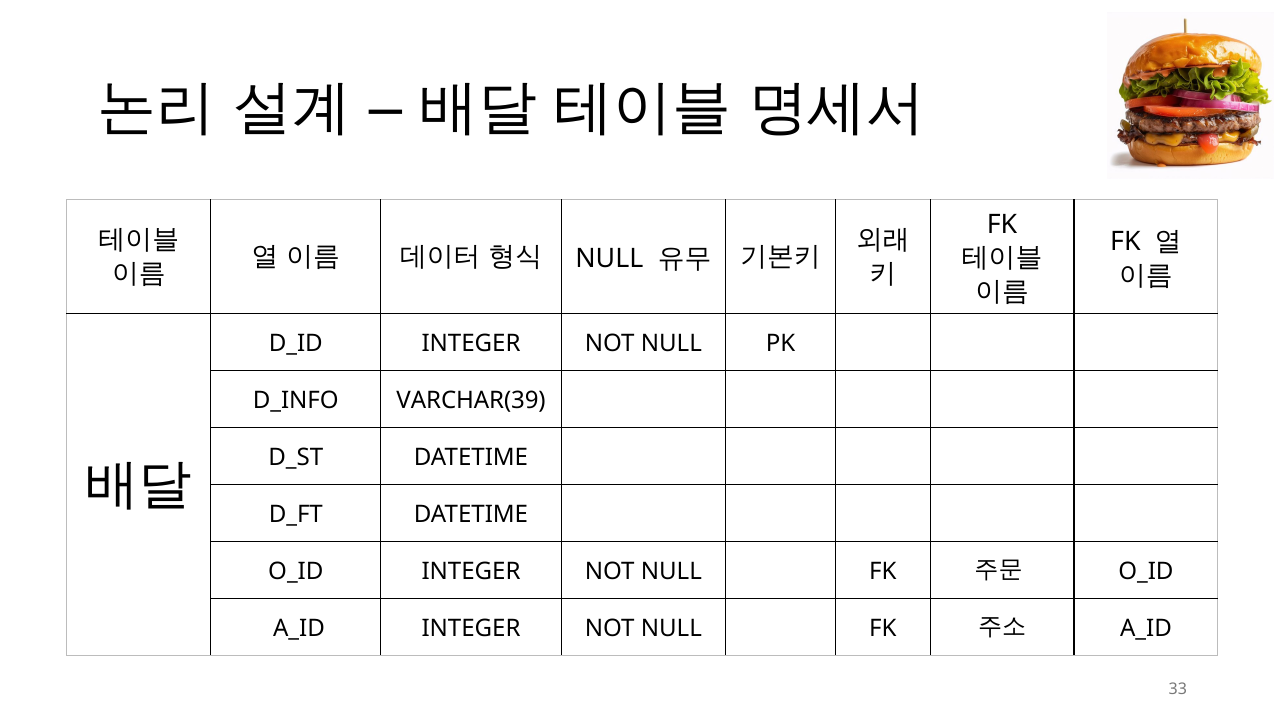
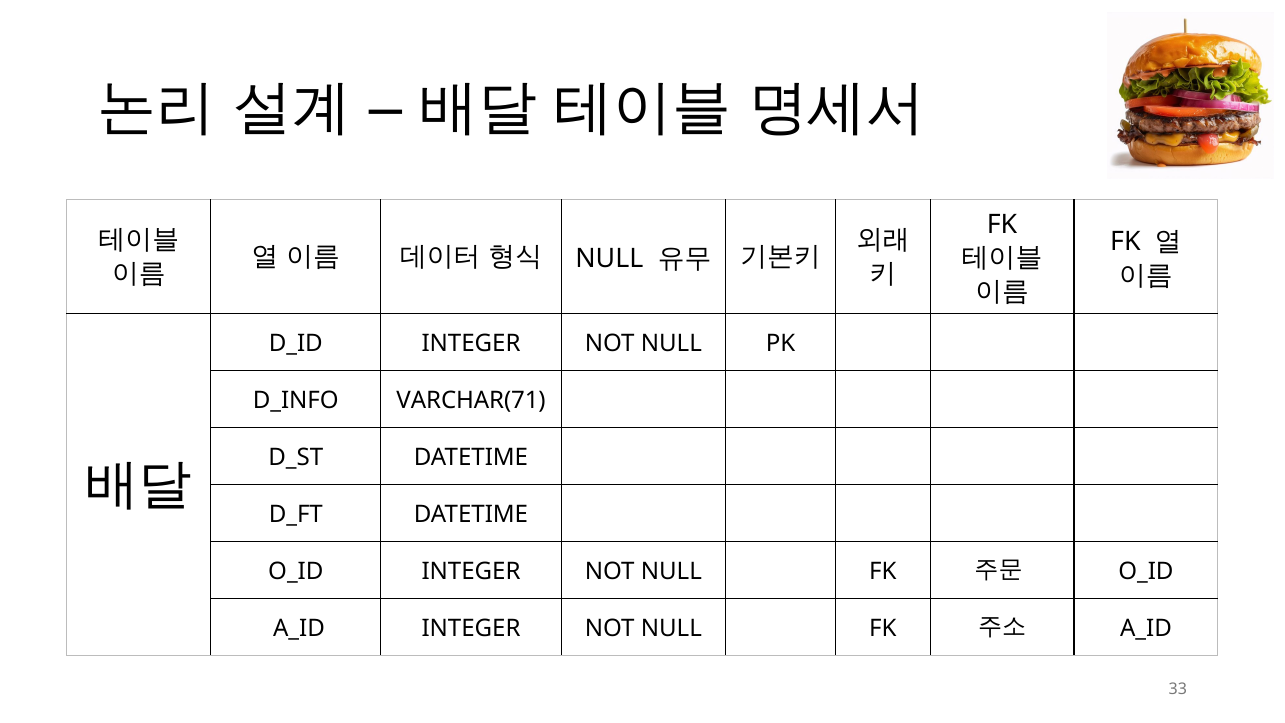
VARCHAR(39: VARCHAR(39 -> VARCHAR(71
